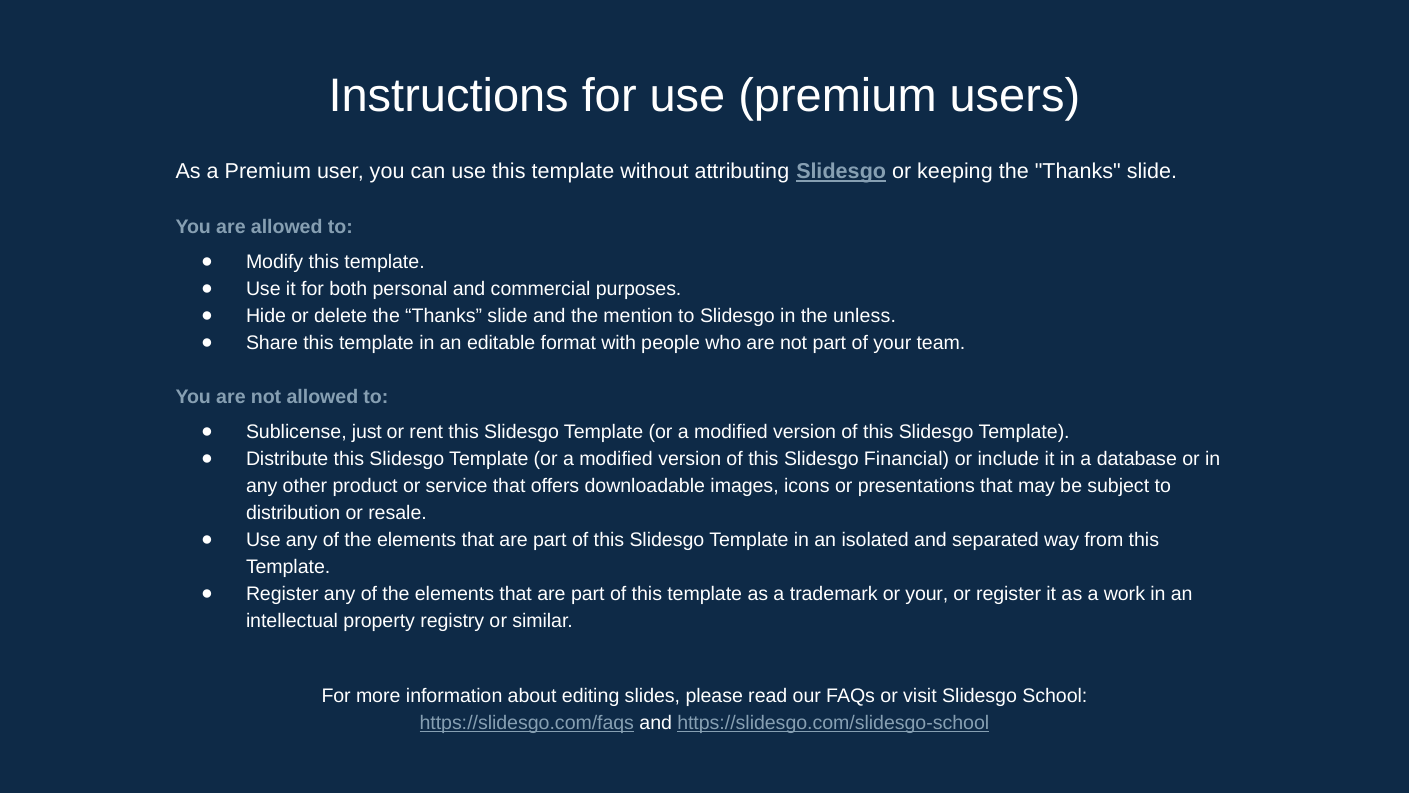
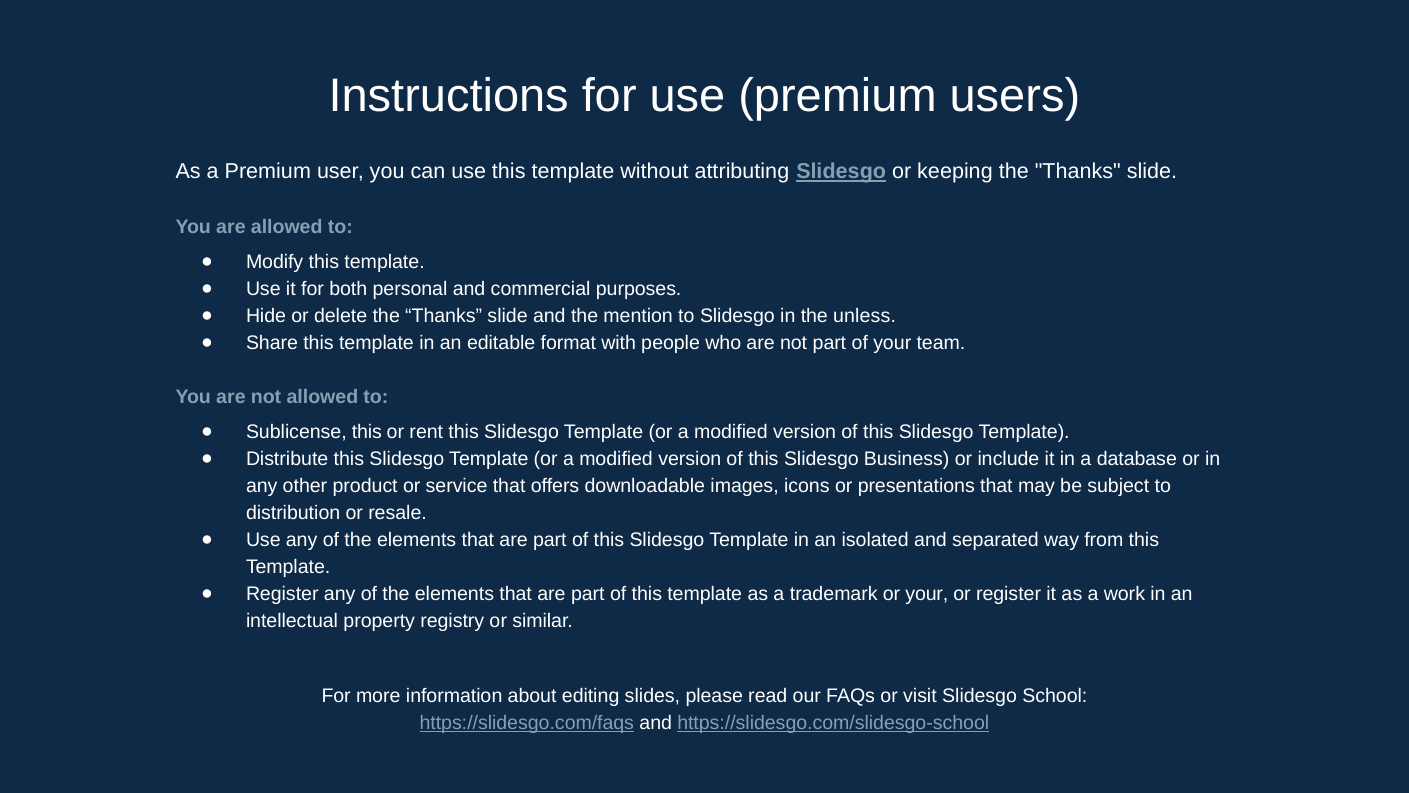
Sublicense just: just -> this
Financial: Financial -> Business
